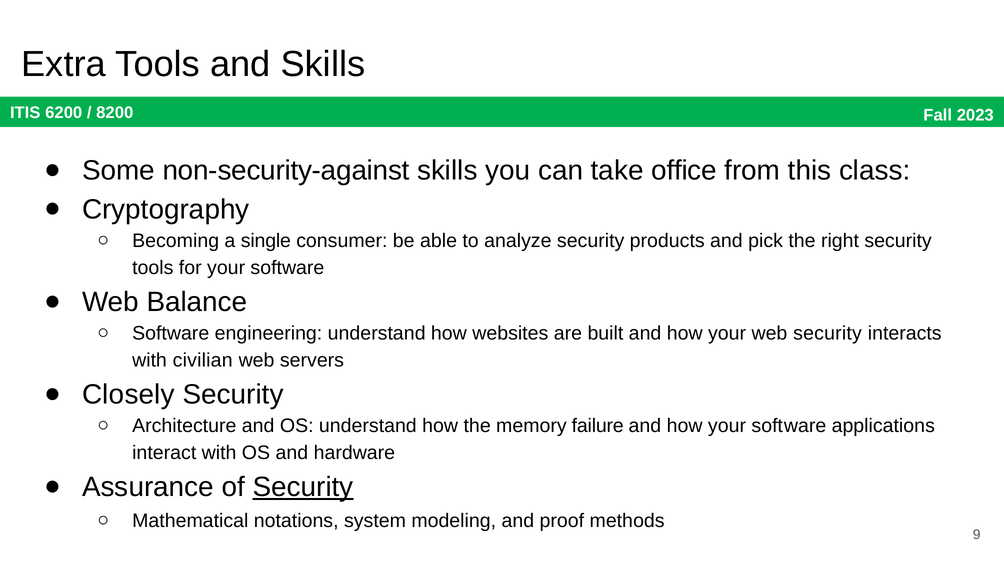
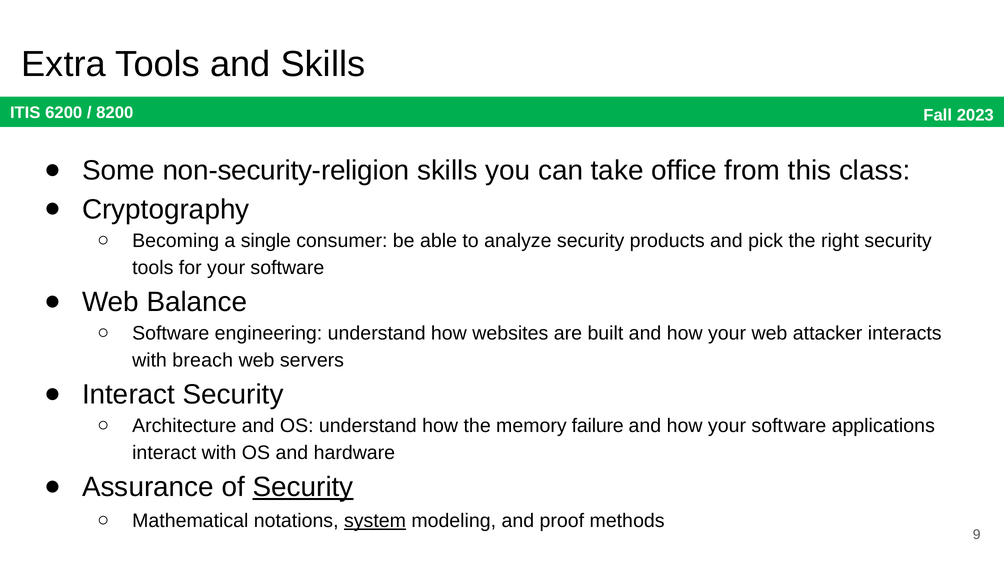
non-security-against: non-security-against -> non-security-religion
web security: security -> attacker
civilian: civilian -> breach
Closely at (128, 394): Closely -> Interact
system underline: none -> present
